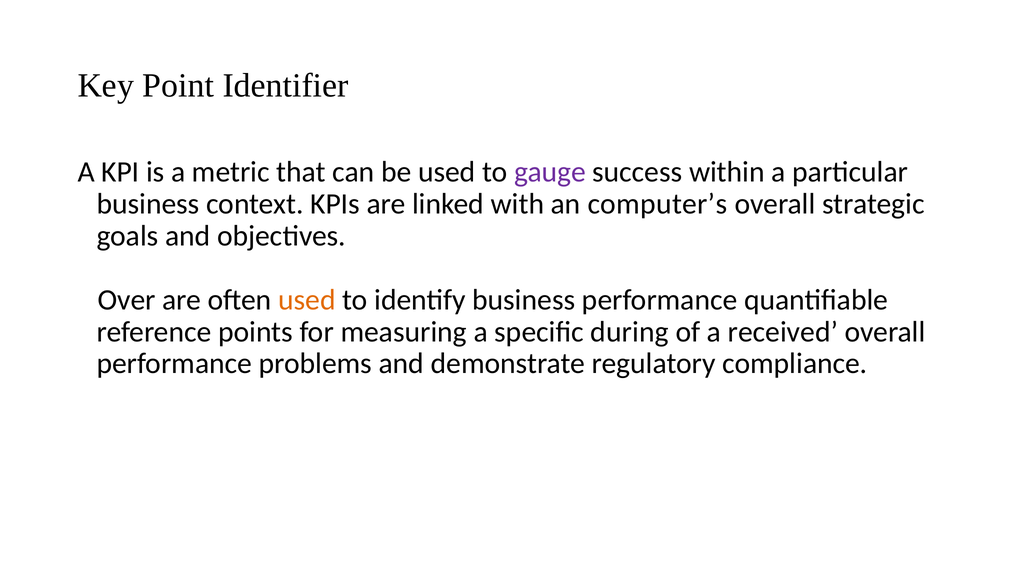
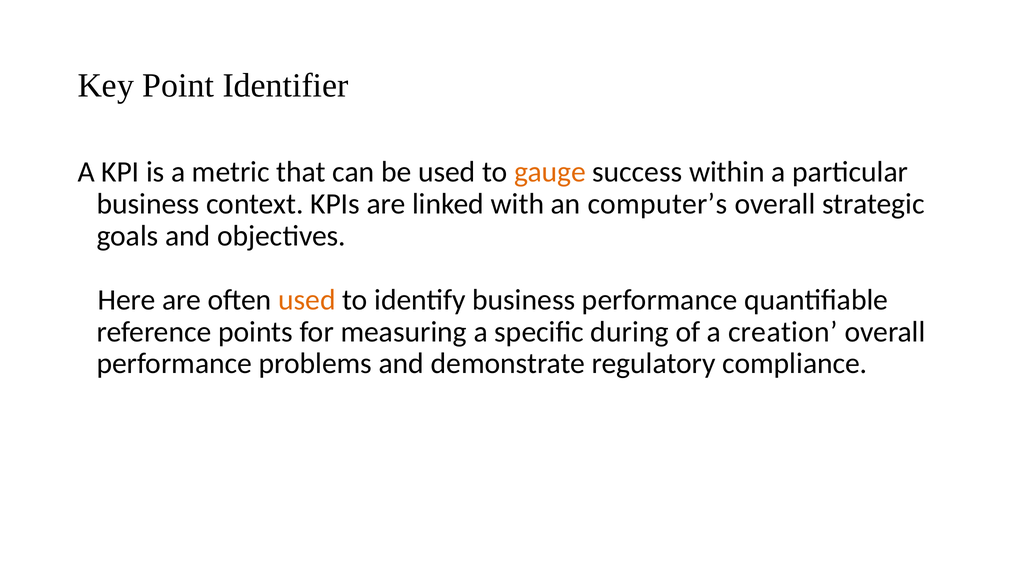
gauge colour: purple -> orange
Over: Over -> Here
received: received -> creation
